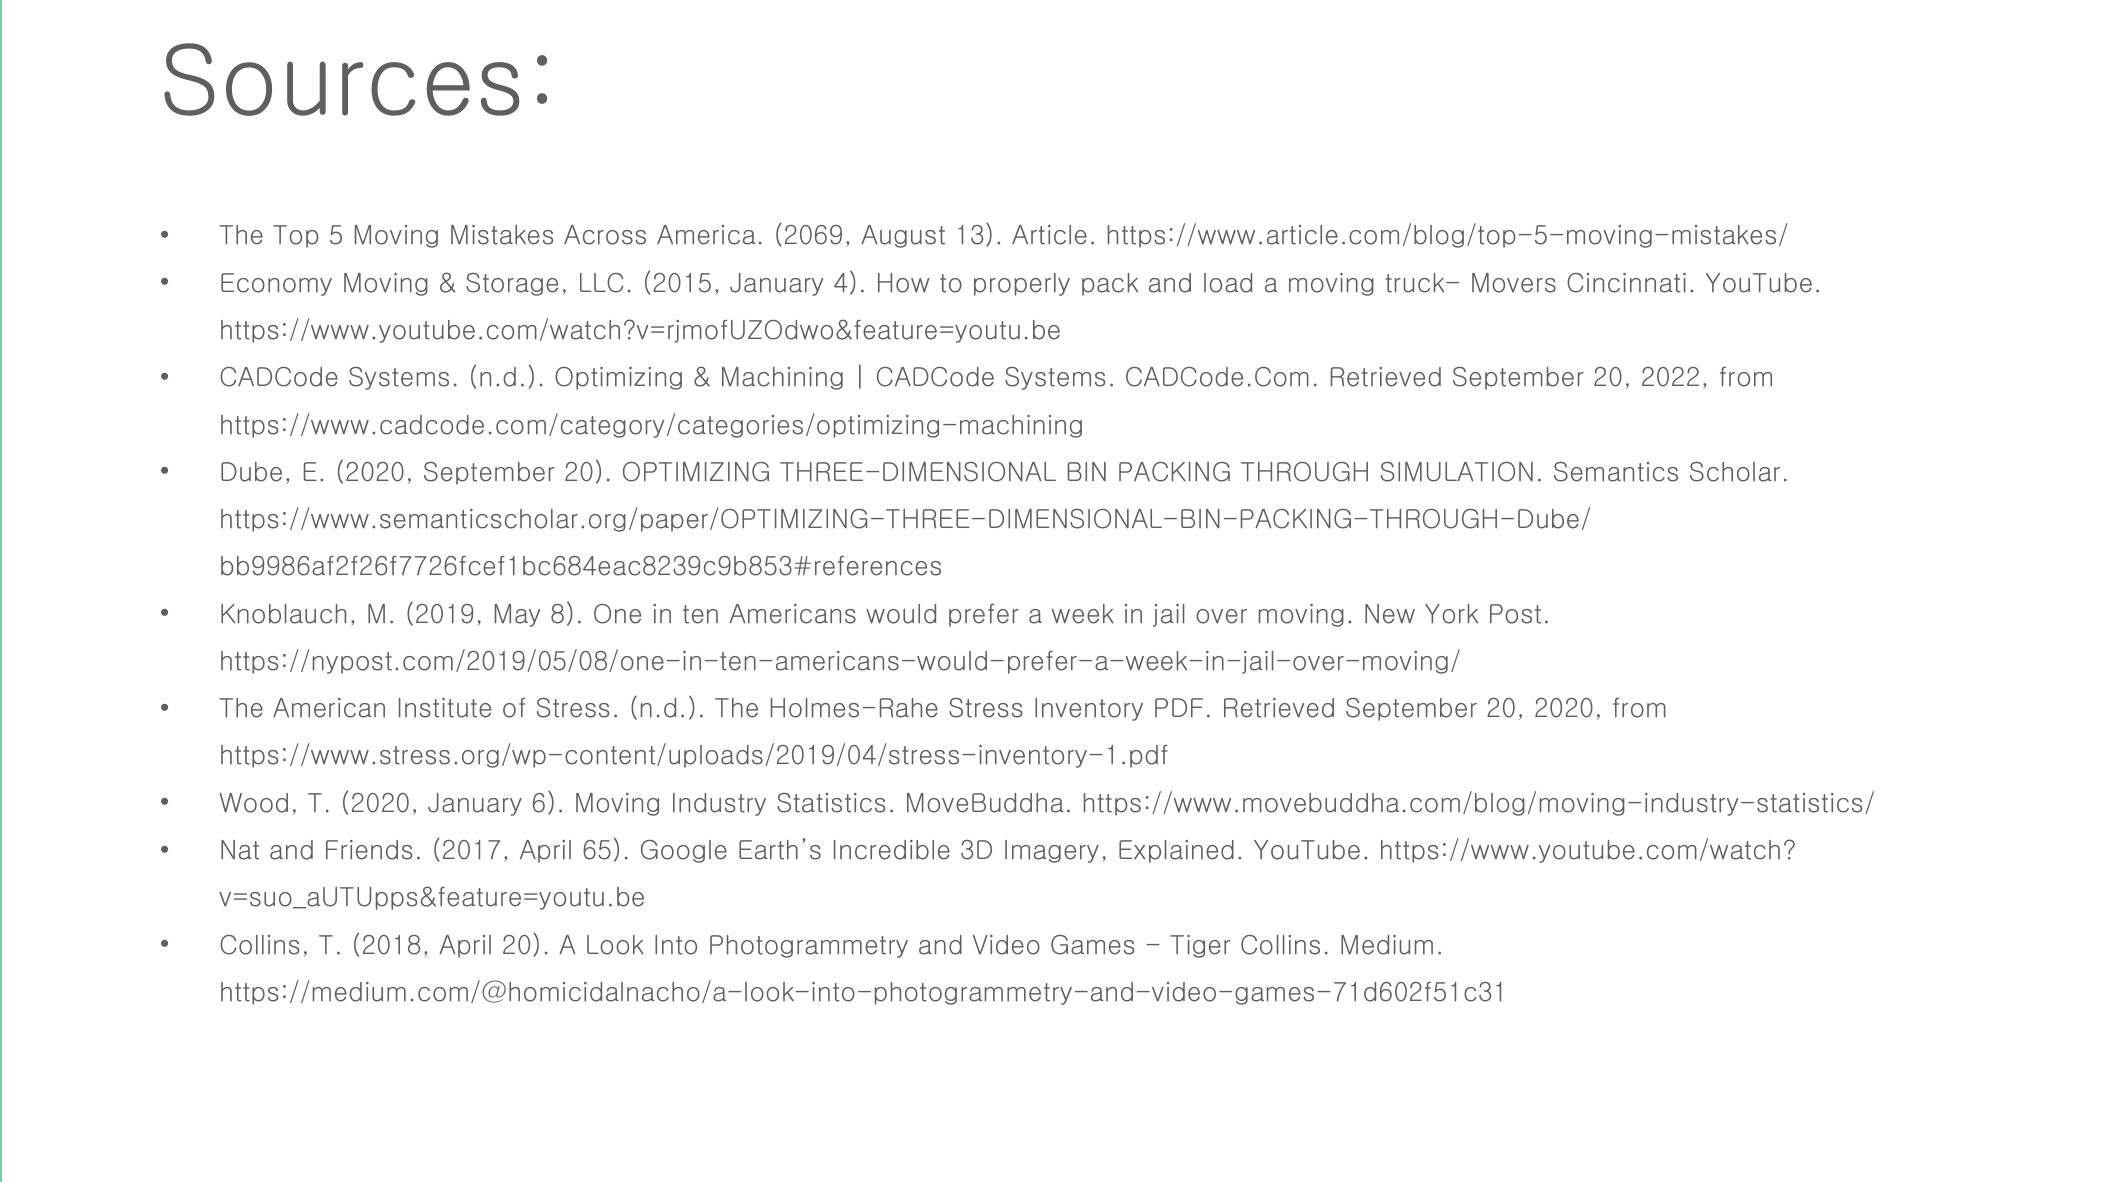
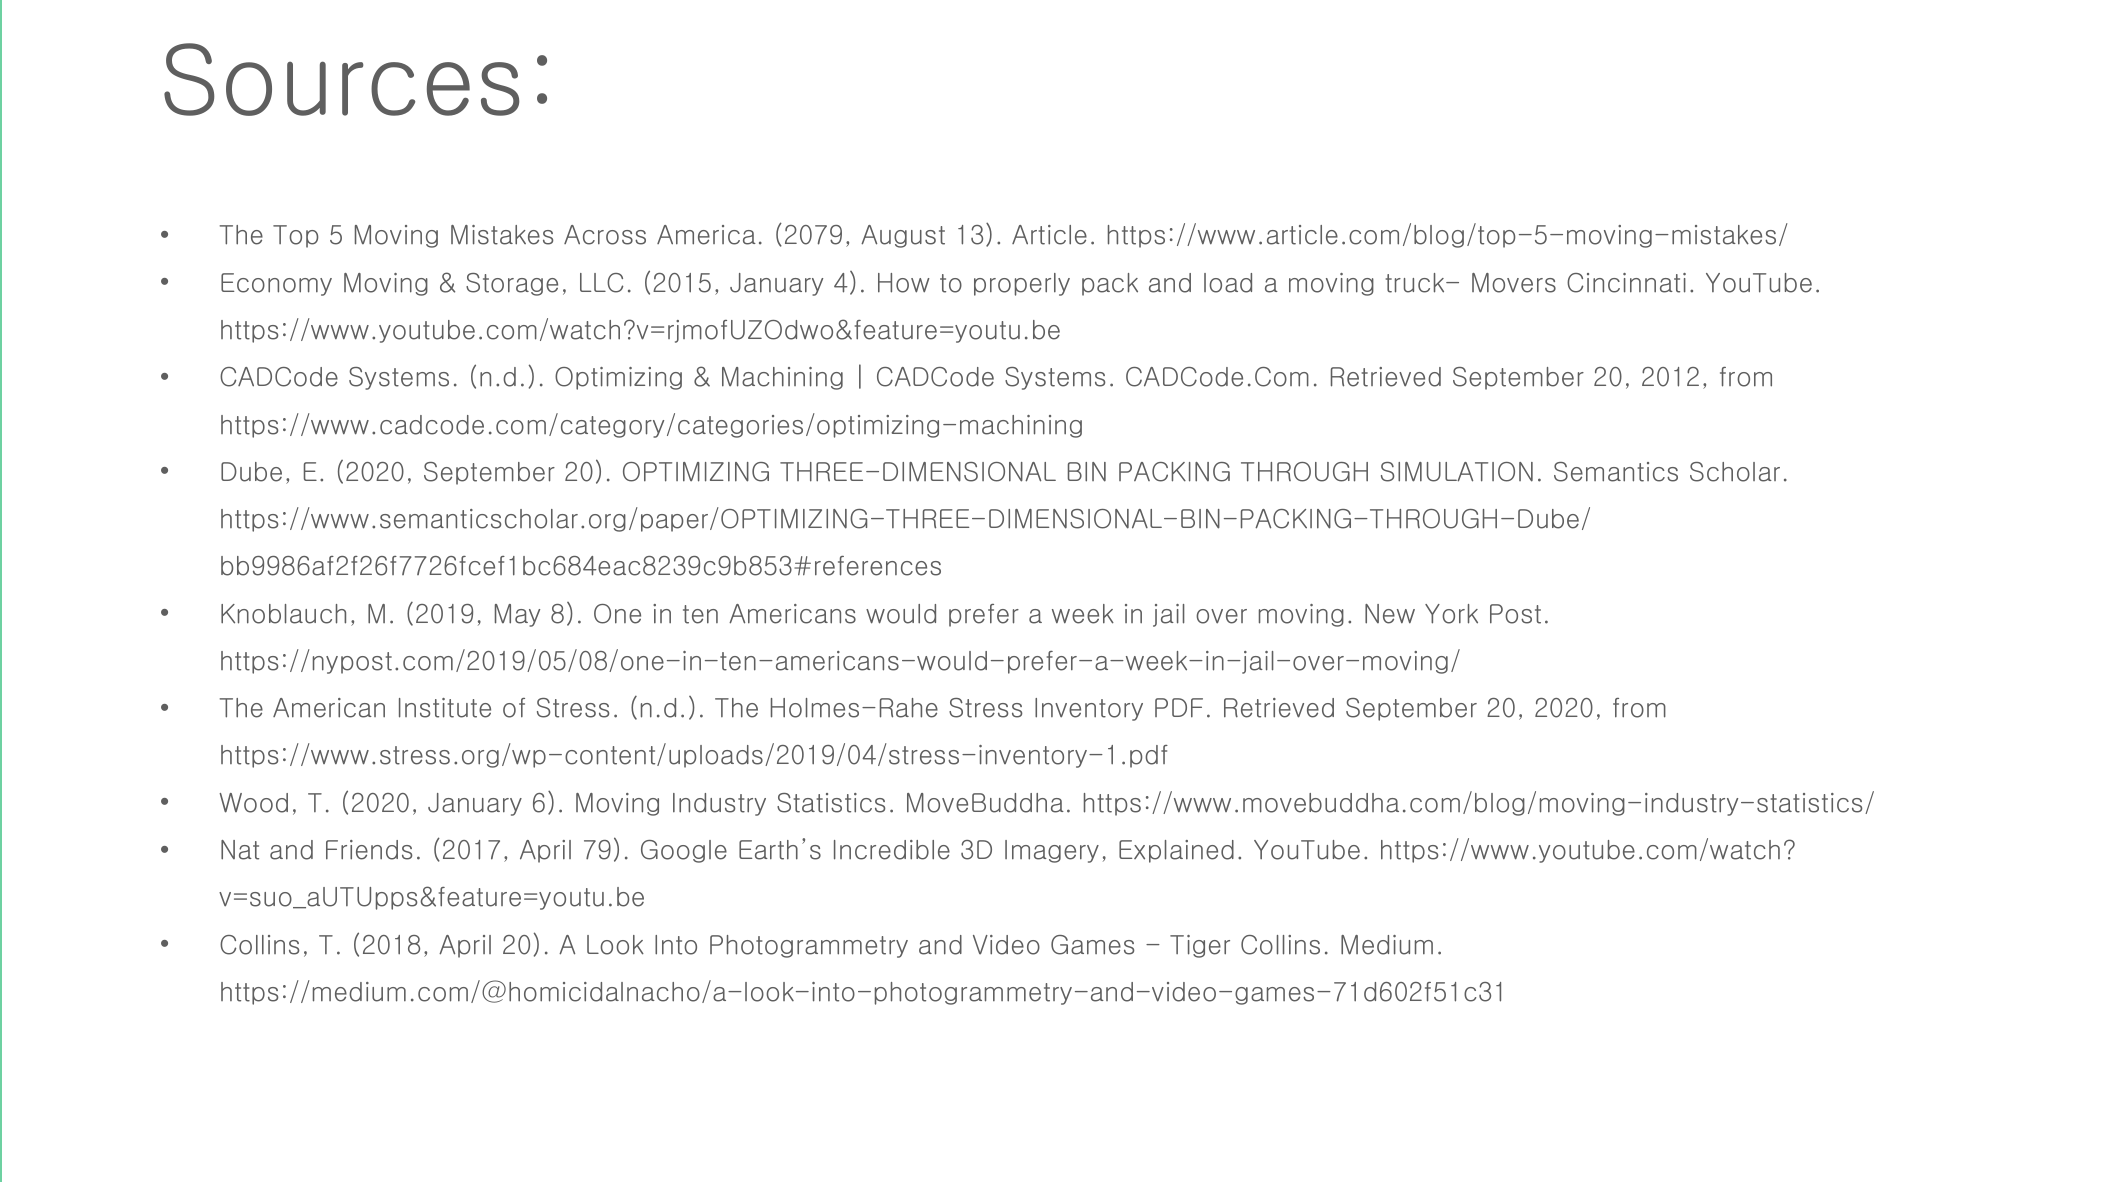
2069: 2069 -> 2079
2022: 2022 -> 2012
65: 65 -> 79
